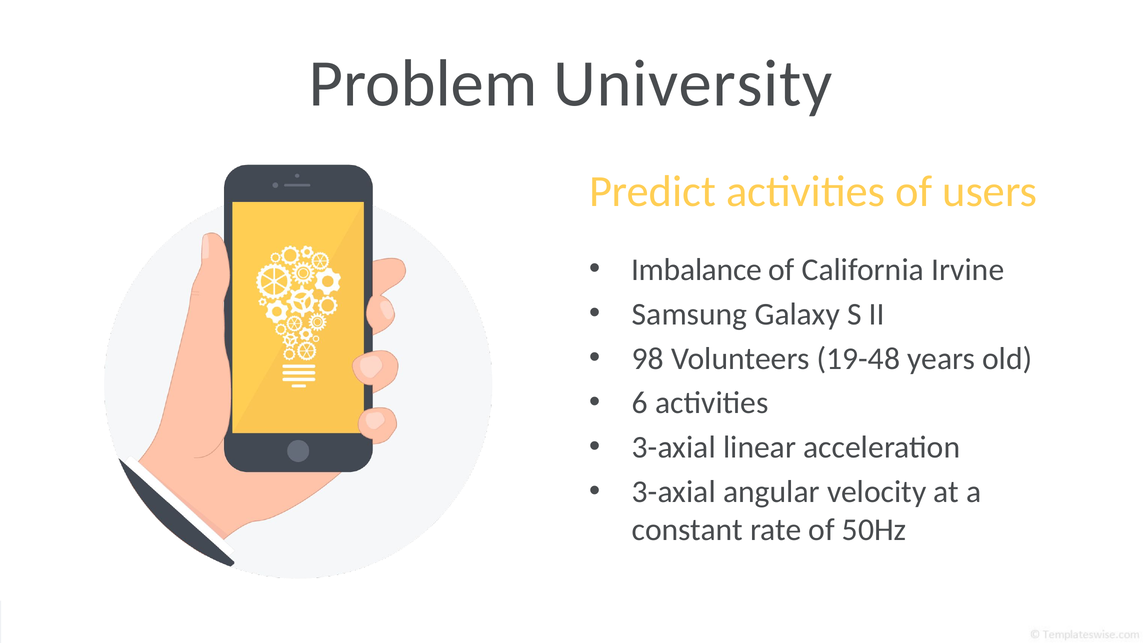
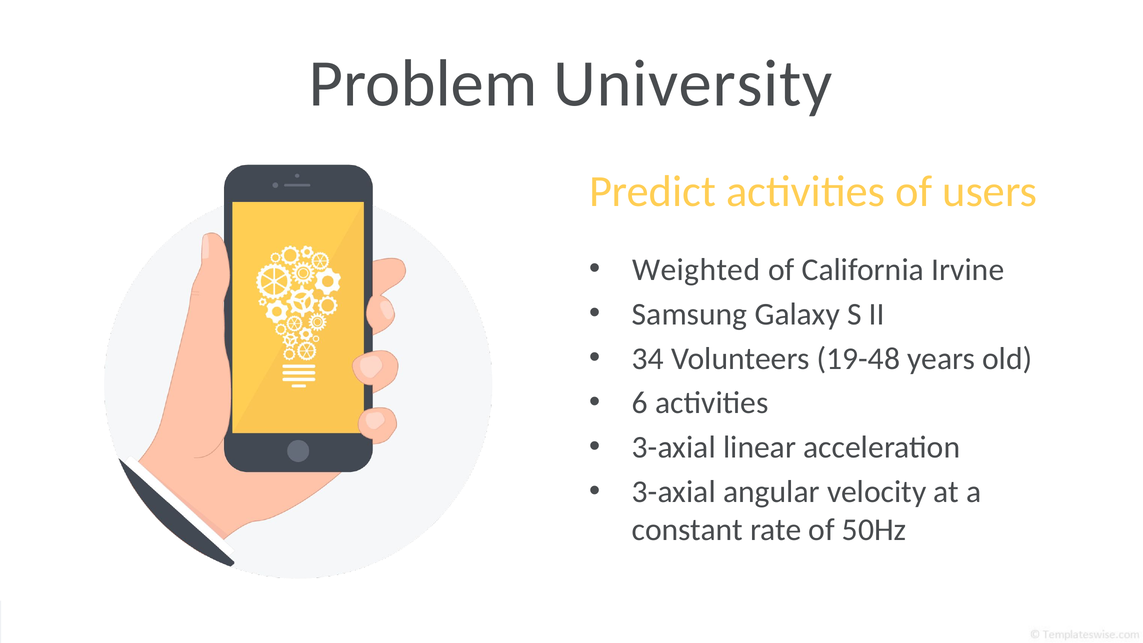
Imbalance: Imbalance -> Weighted
98: 98 -> 34
